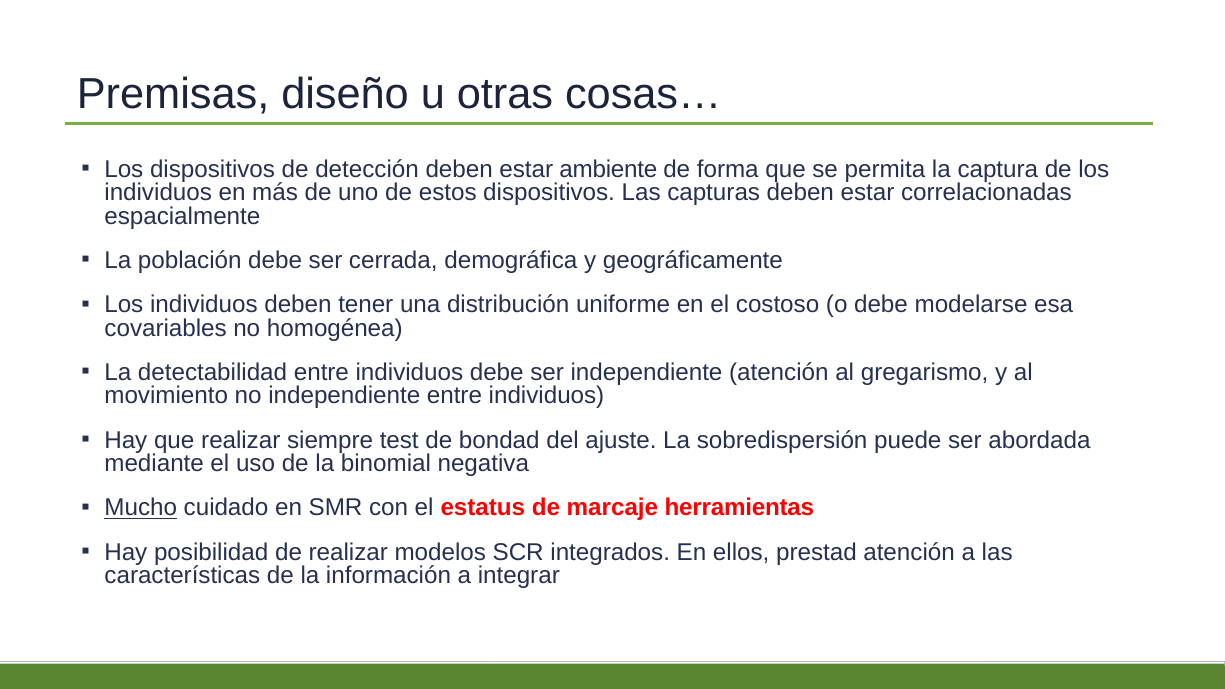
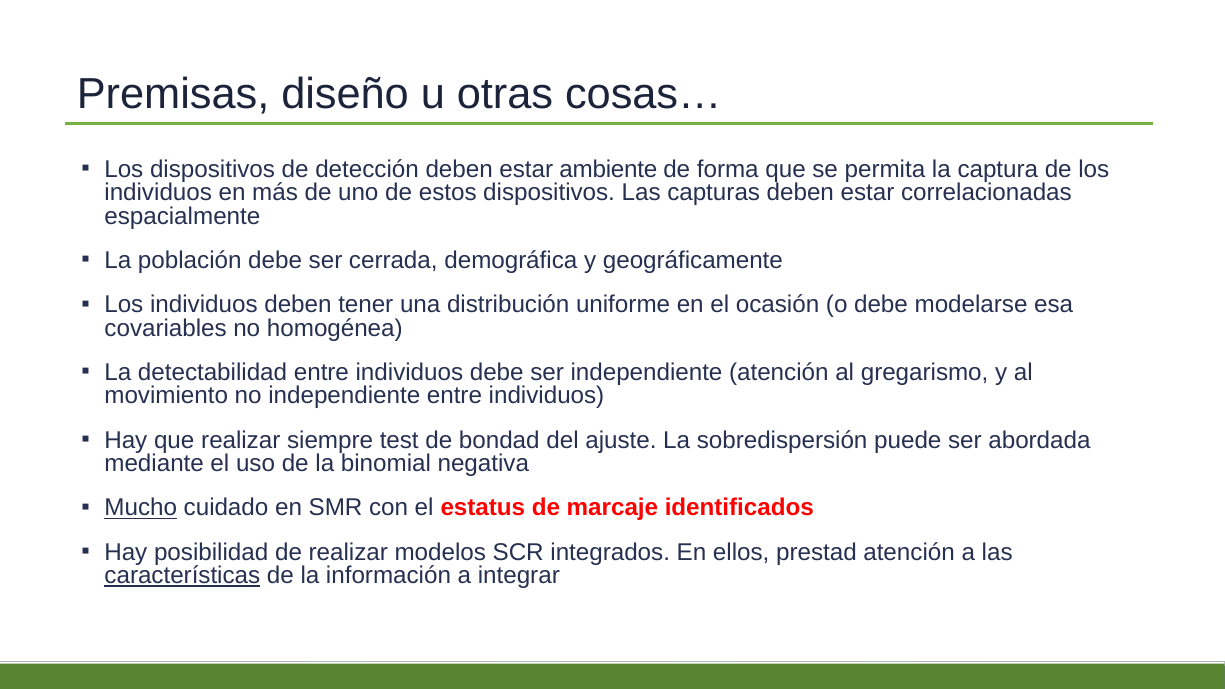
costoso: costoso -> ocasión
herramientas: herramientas -> identificados
características underline: none -> present
